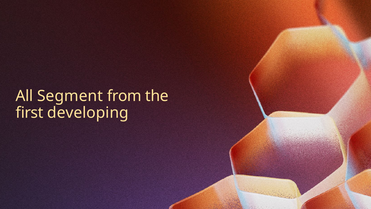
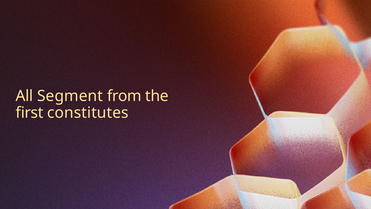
developing: developing -> constitutes
